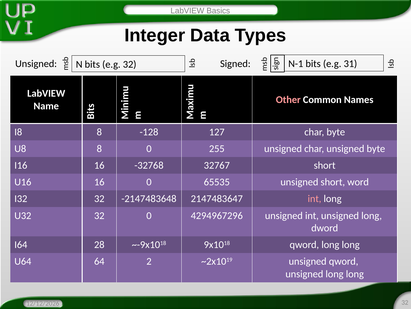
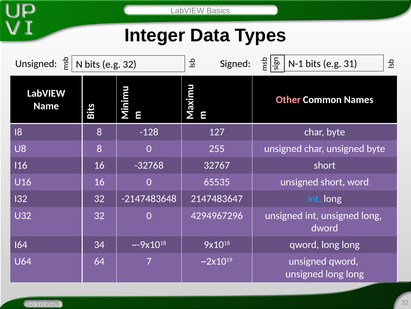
int at (315, 198) colour: pink -> light blue
28: 28 -> 34
2: 2 -> 7
